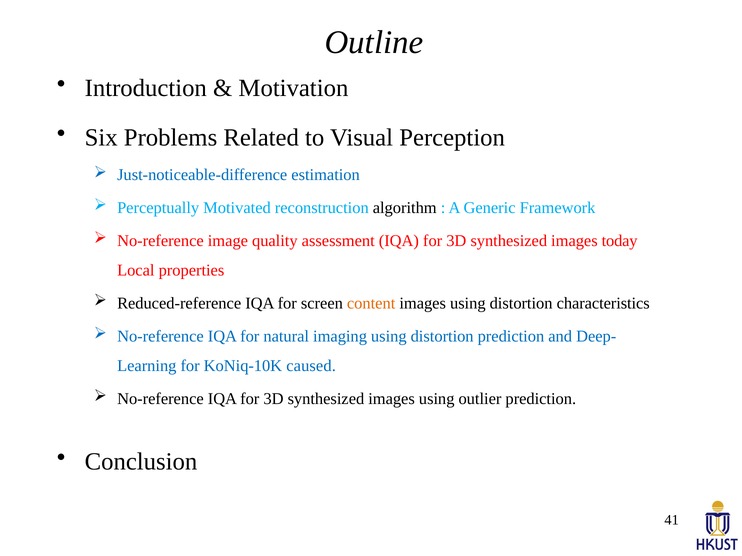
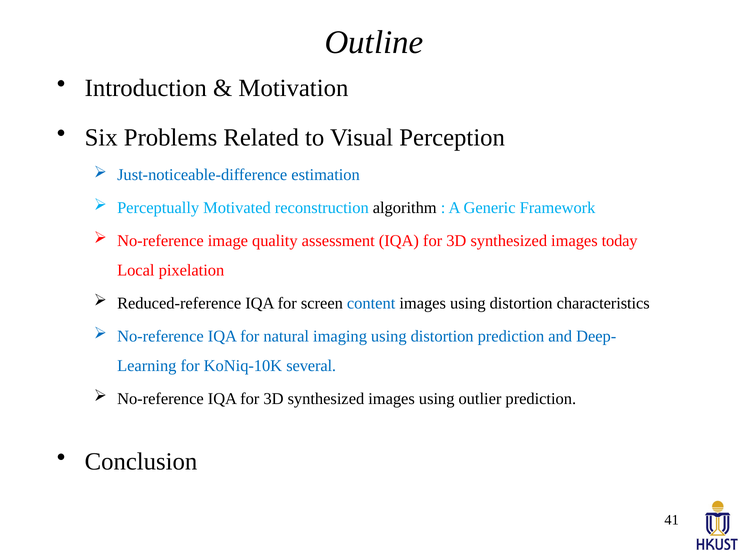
properties: properties -> pixelation
content colour: orange -> blue
caused: caused -> several
